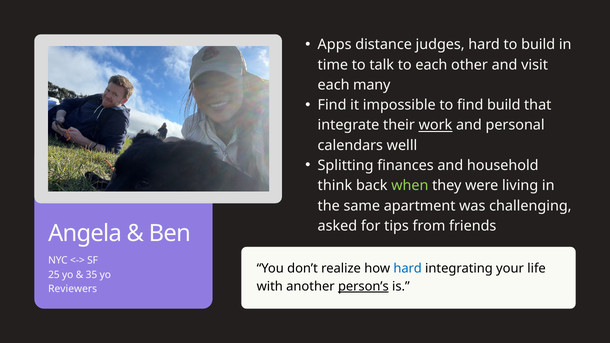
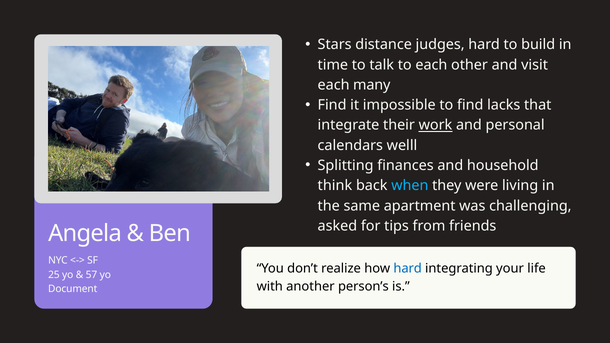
Apps: Apps -> Stars
find build: build -> lacks
when colour: light green -> light blue
35: 35 -> 57
person’s underline: present -> none
Reviewers: Reviewers -> Document
